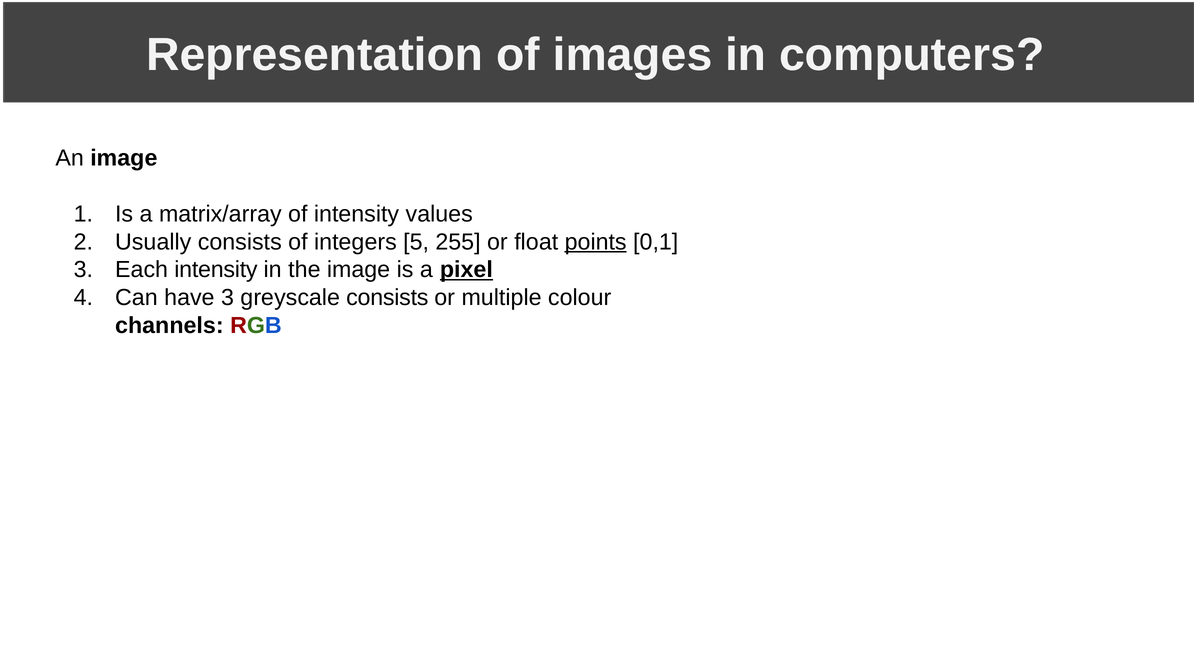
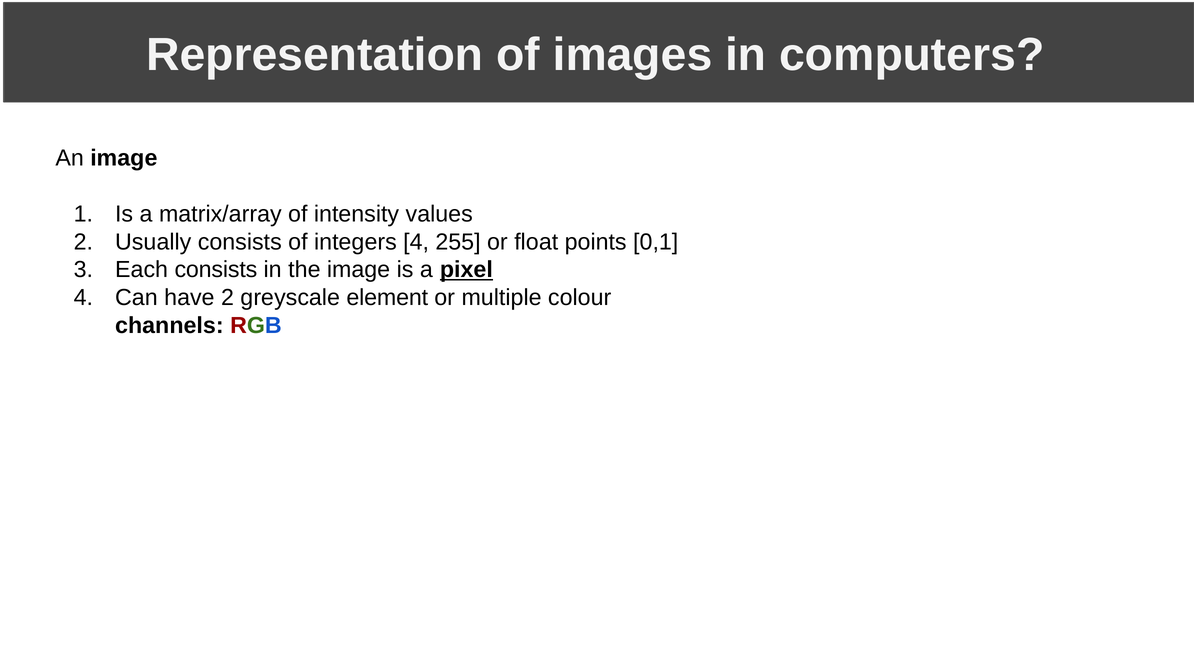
integers 5: 5 -> 4
points underline: present -> none
Each intensity: intensity -> consists
have 3: 3 -> 2
greyscale consists: consists -> element
